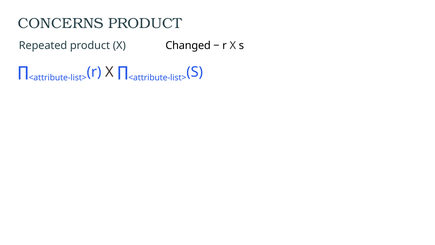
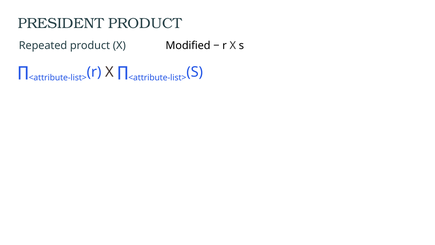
CONCERNS: CONCERNS -> PRESIDENT
Changed: Changed -> Modified
